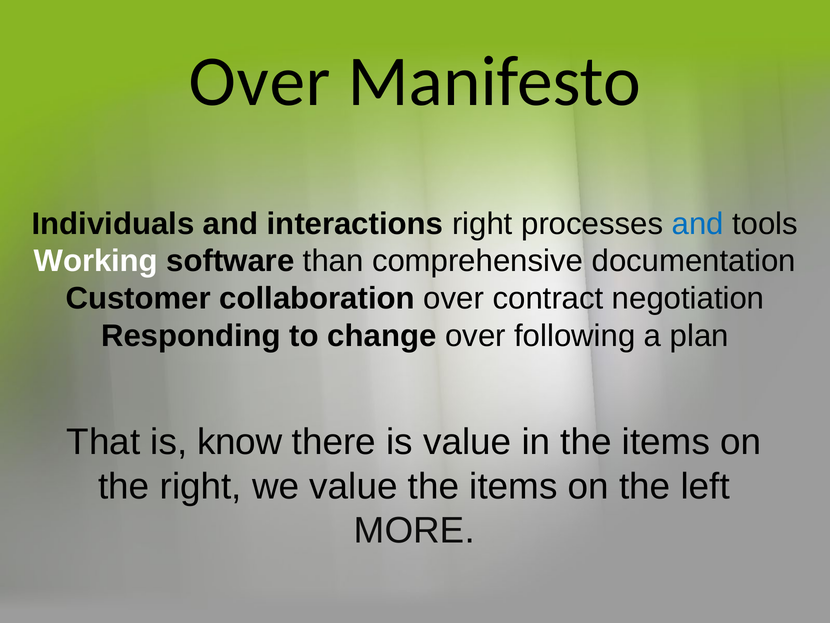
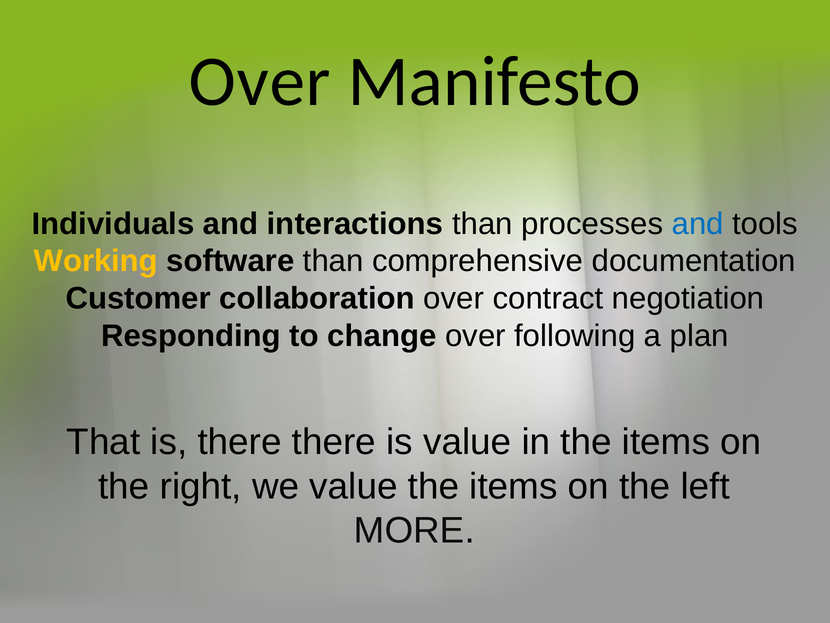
interactions right: right -> than
Working colour: white -> yellow
is know: know -> there
